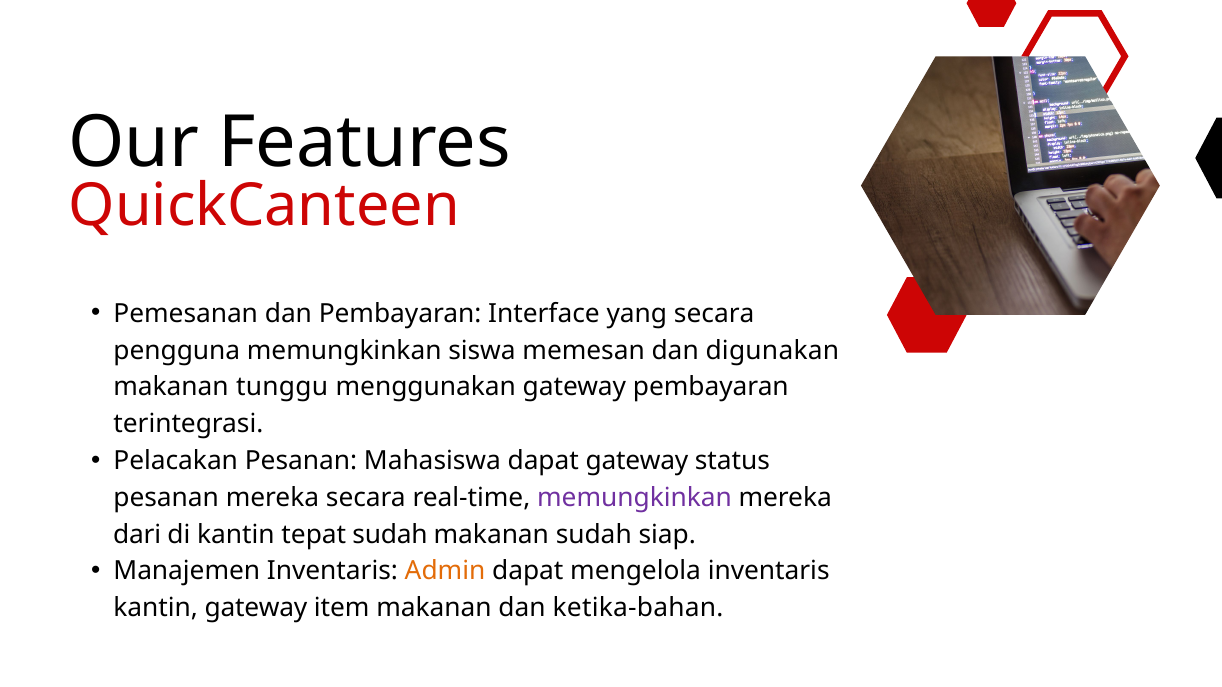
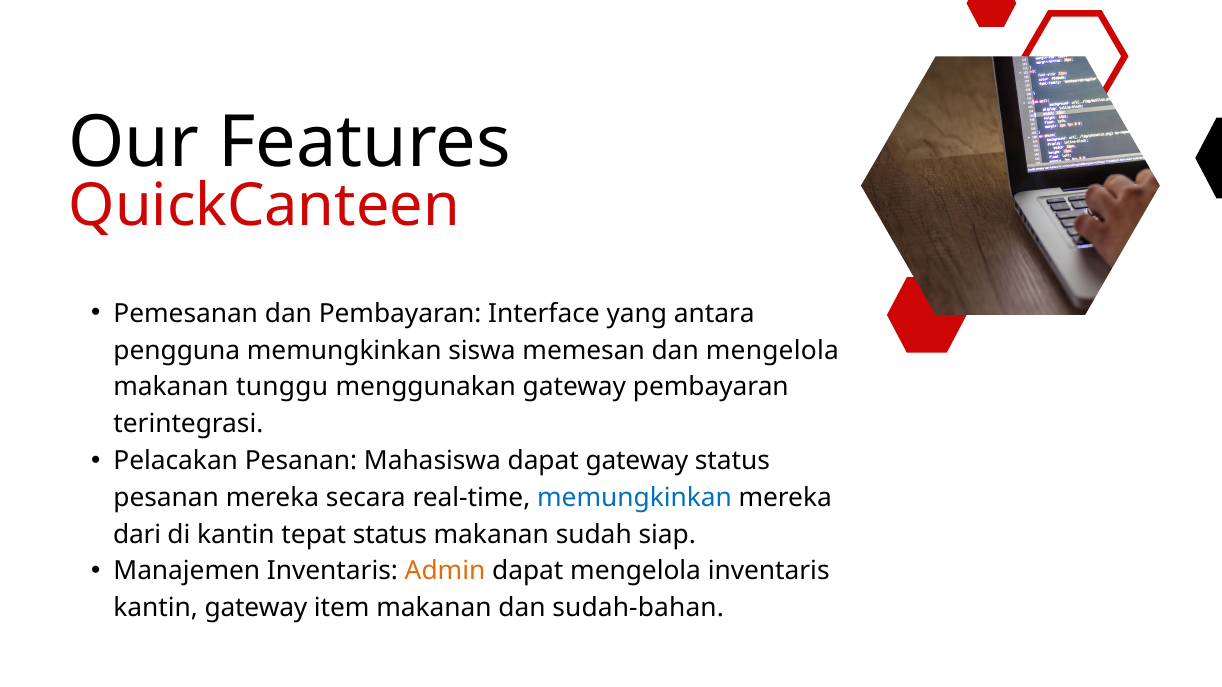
yang secara: secara -> antara
dan digunakan: digunakan -> mengelola
memungkinkan at (634, 498) colour: purple -> blue
tepat sudah: sudah -> status
ketika-bahan: ketika-bahan -> sudah-bahan
